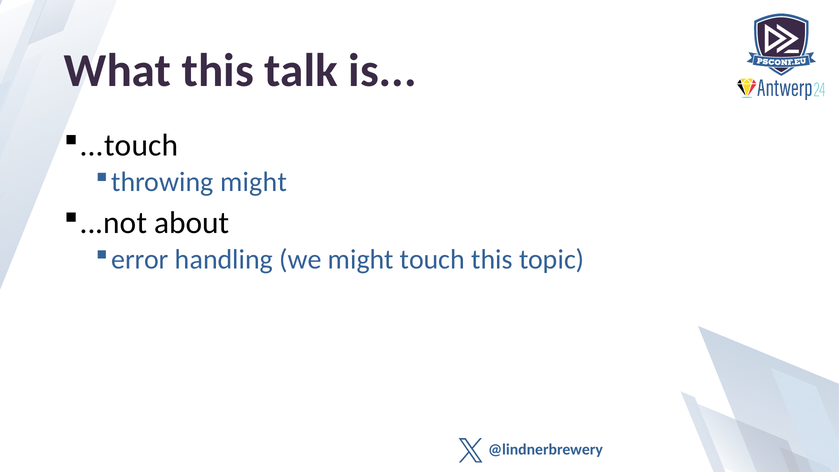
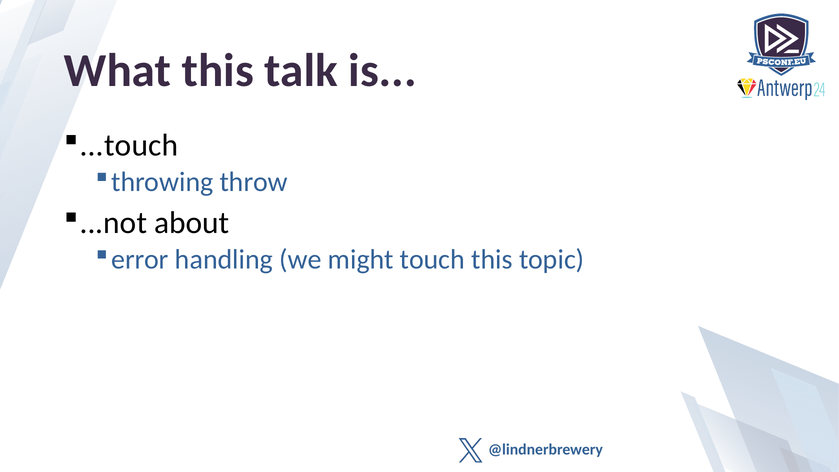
throwing might: might -> throw
